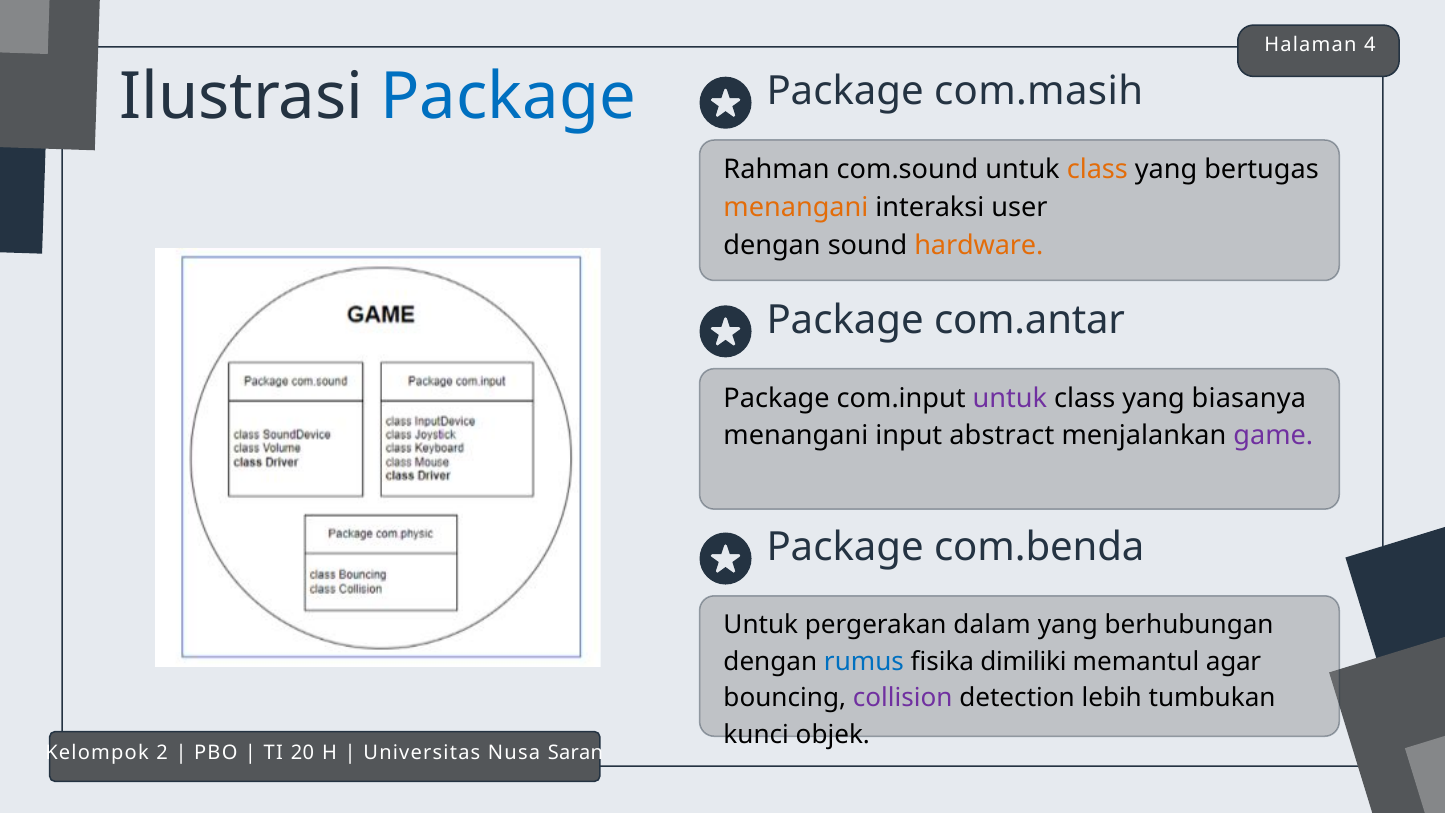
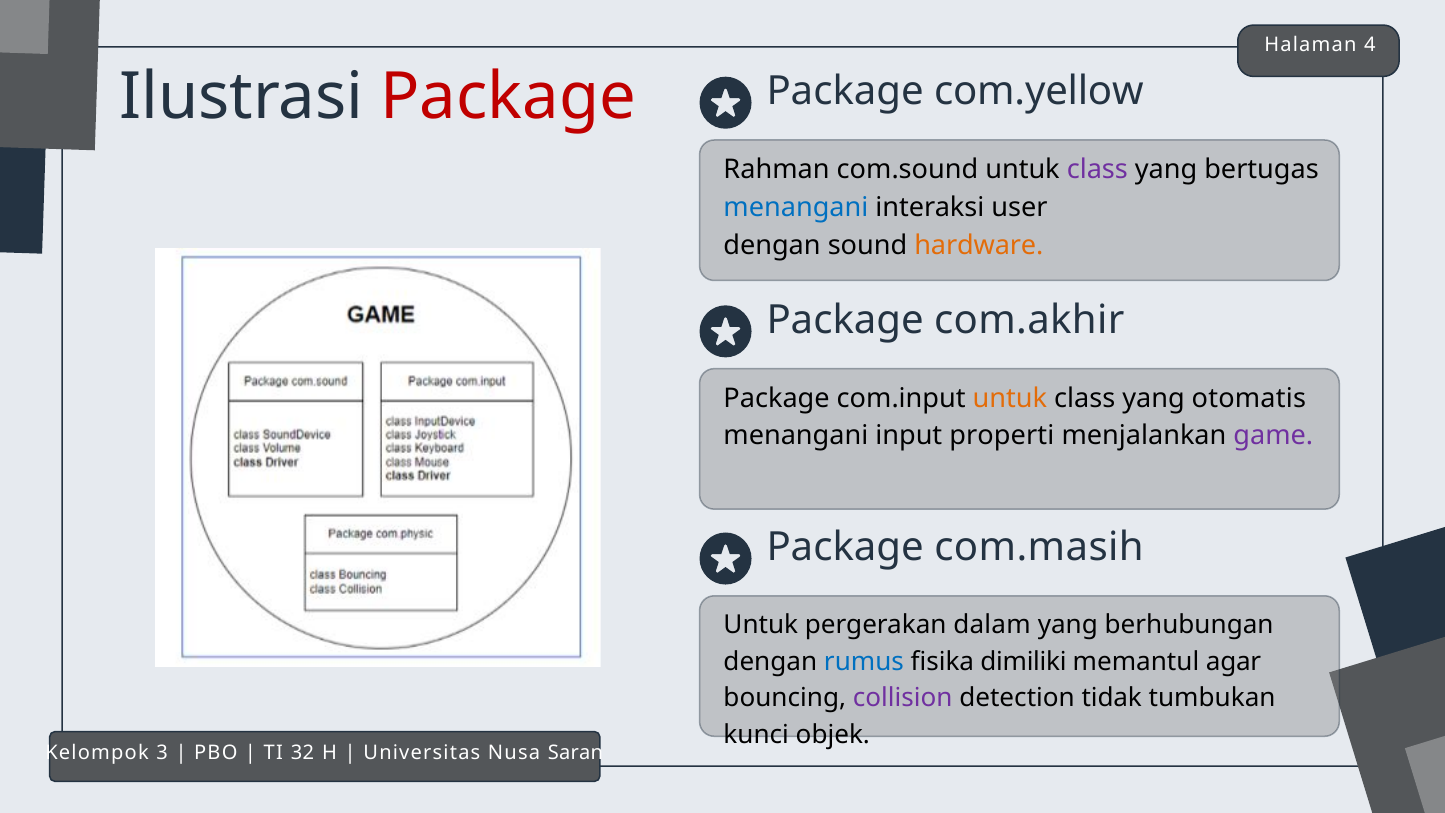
Package at (508, 97) colour: blue -> red
com.masih: com.masih -> com.yellow
class at (1097, 169) colour: orange -> purple
menangani at (796, 207) colour: orange -> blue
com.antar: com.antar -> com.akhir
untuk at (1010, 398) colour: purple -> orange
biasanya: biasanya -> otomatis
abstract: abstract -> properti
com.benda: com.benda -> com.masih
lebih: lebih -> tidak
2: 2 -> 3
20: 20 -> 32
